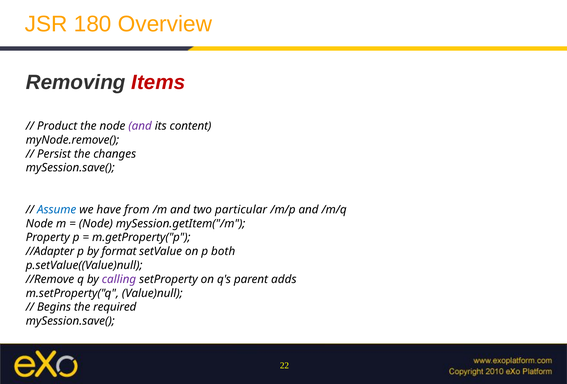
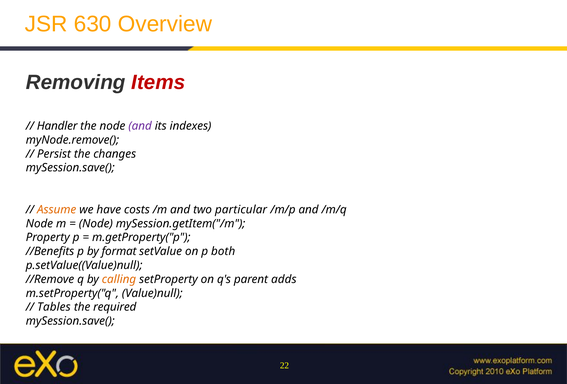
180: 180 -> 630
Product: Product -> Handler
content: content -> indexes
Assume colour: blue -> orange
from: from -> costs
//Adapter: //Adapter -> //Benefits
calling colour: purple -> orange
Begins: Begins -> Tables
